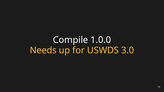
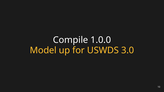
Needs: Needs -> Model
